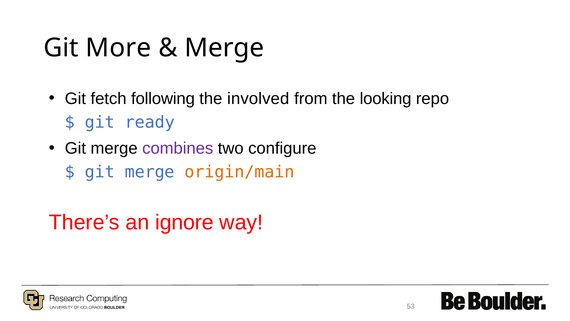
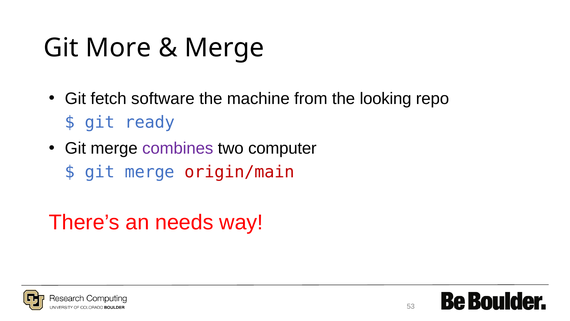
following: following -> software
involved: involved -> machine
configure: configure -> computer
origin/main colour: orange -> red
ignore: ignore -> needs
